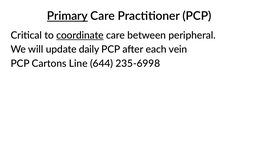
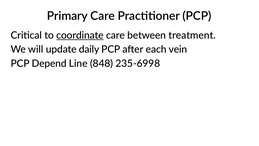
Primary underline: present -> none
peripheral: peripheral -> treatment
Cartons: Cartons -> Depend
644: 644 -> 848
